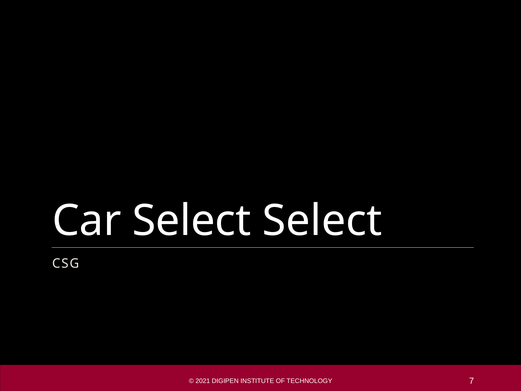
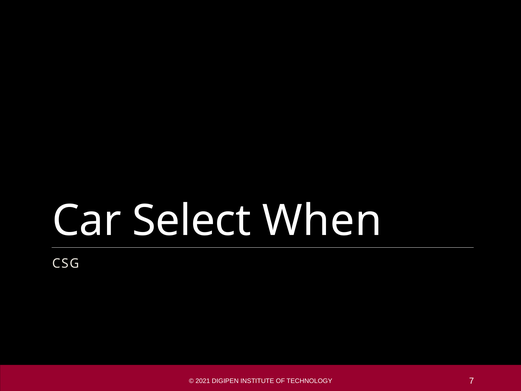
Select Select: Select -> When
